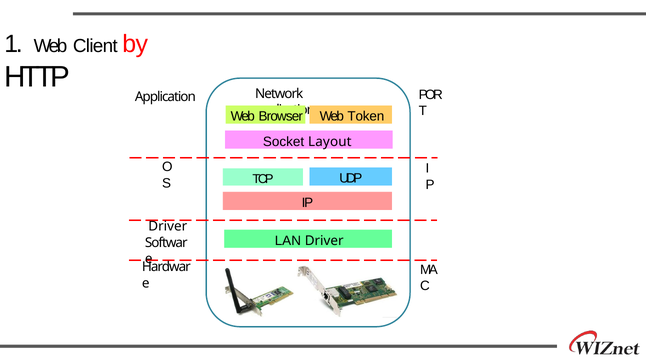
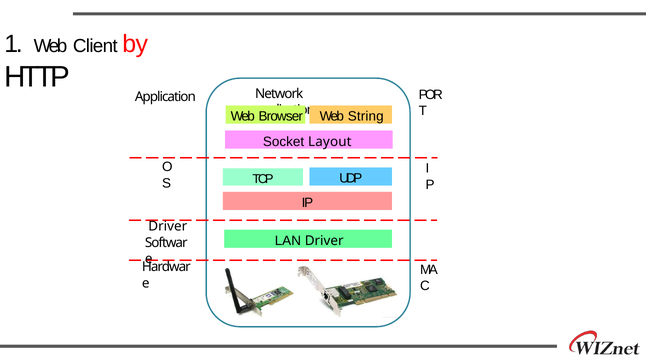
Token: Token -> String
